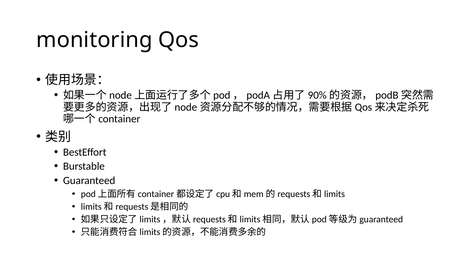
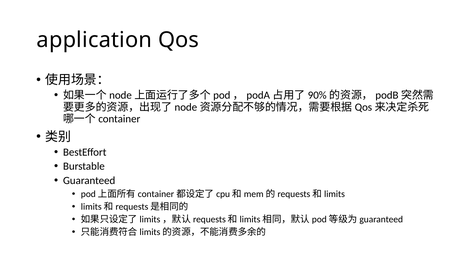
monitoring: monitoring -> application
